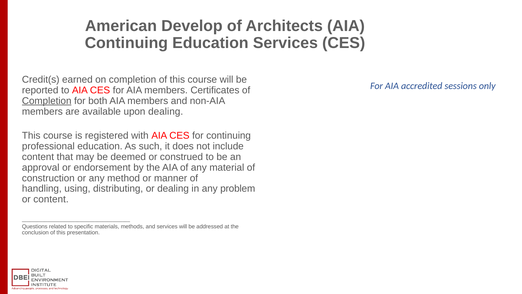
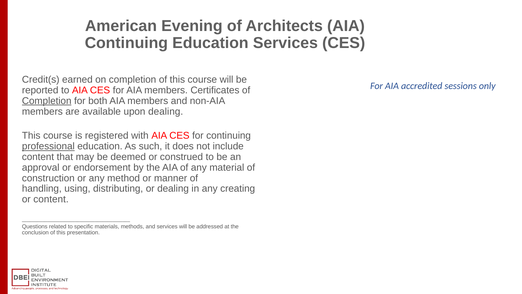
Develop: Develop -> Evening
professional underline: none -> present
problem: problem -> creating
